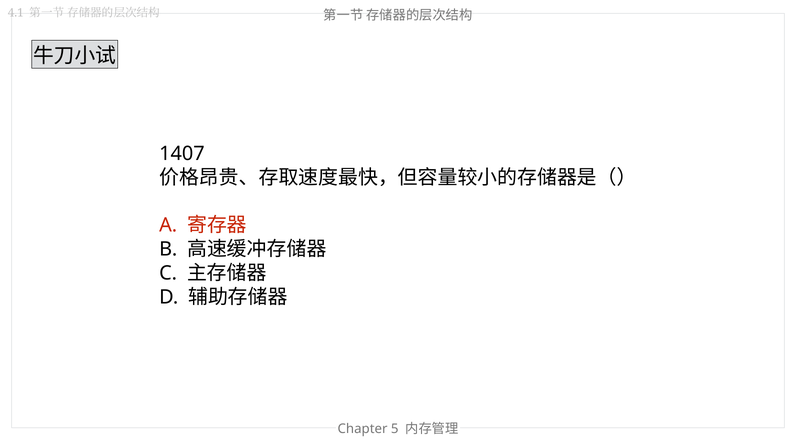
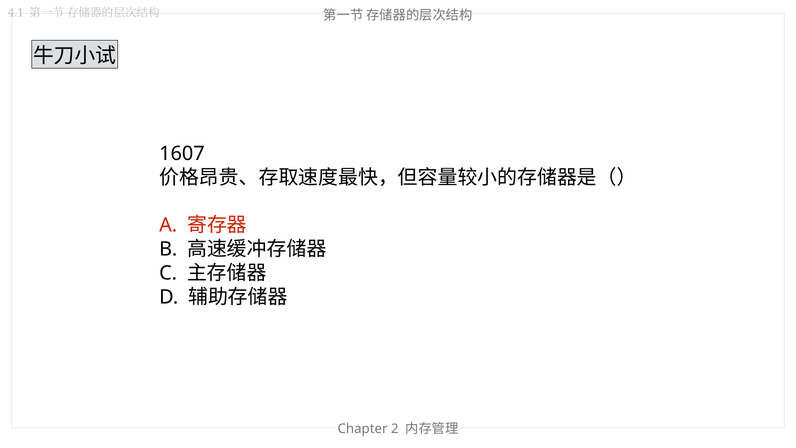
1407: 1407 -> 1607
5: 5 -> 2
